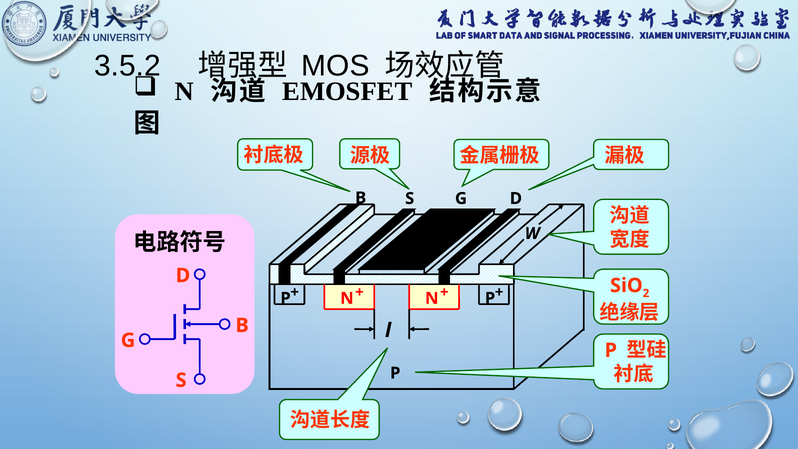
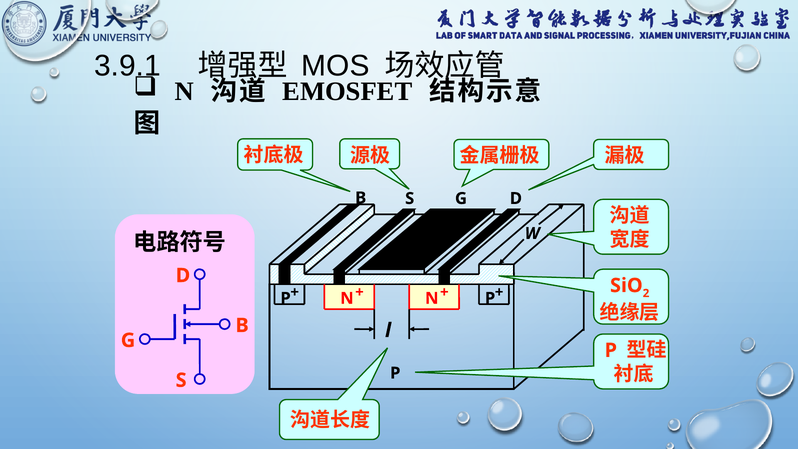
3.5.2: 3.5.2 -> 3.9.1
